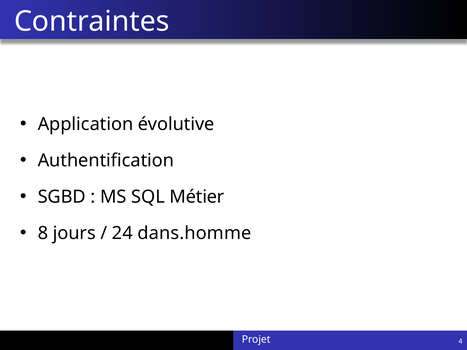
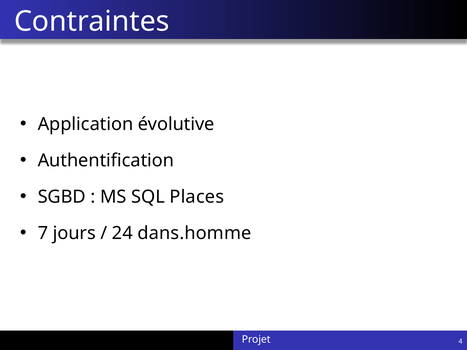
Métier: Métier -> Places
8: 8 -> 7
